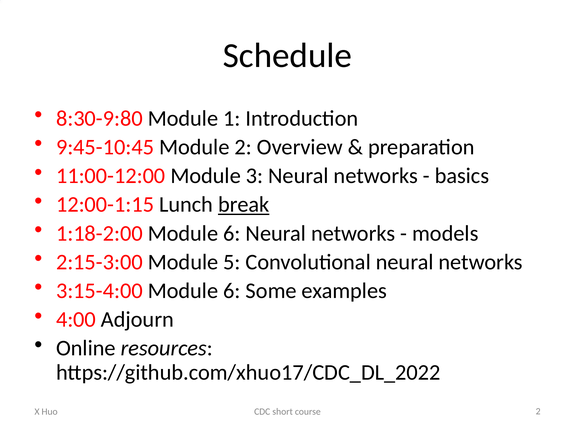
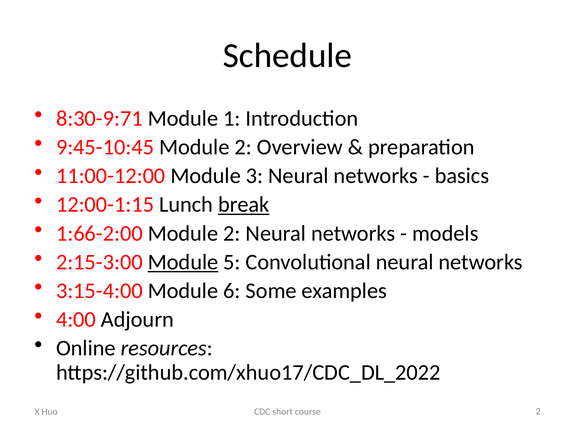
8:30-9:80: 8:30-9:80 -> 8:30-9:71
1:18-2:00: 1:18-2:00 -> 1:66-2:00
6 at (232, 233): 6 -> 2
Module at (183, 262) underline: none -> present
